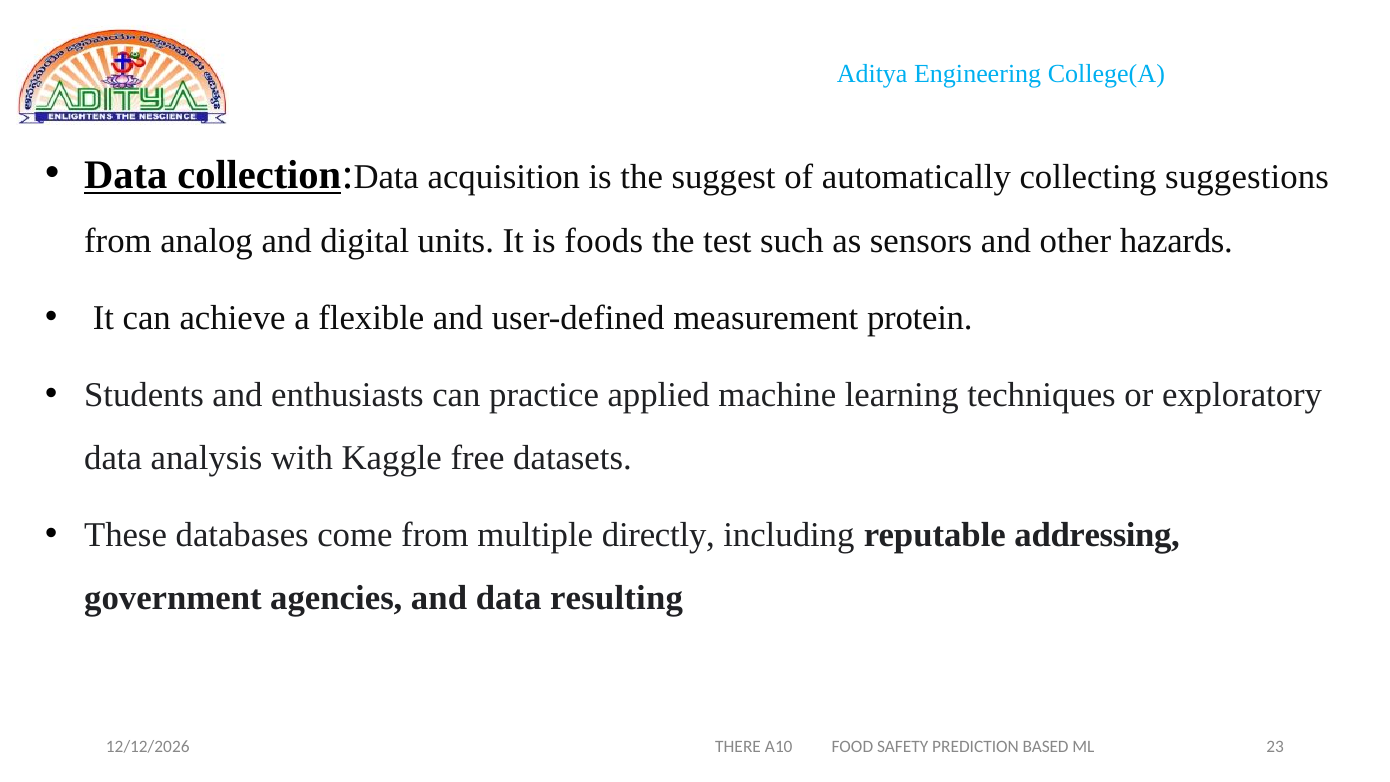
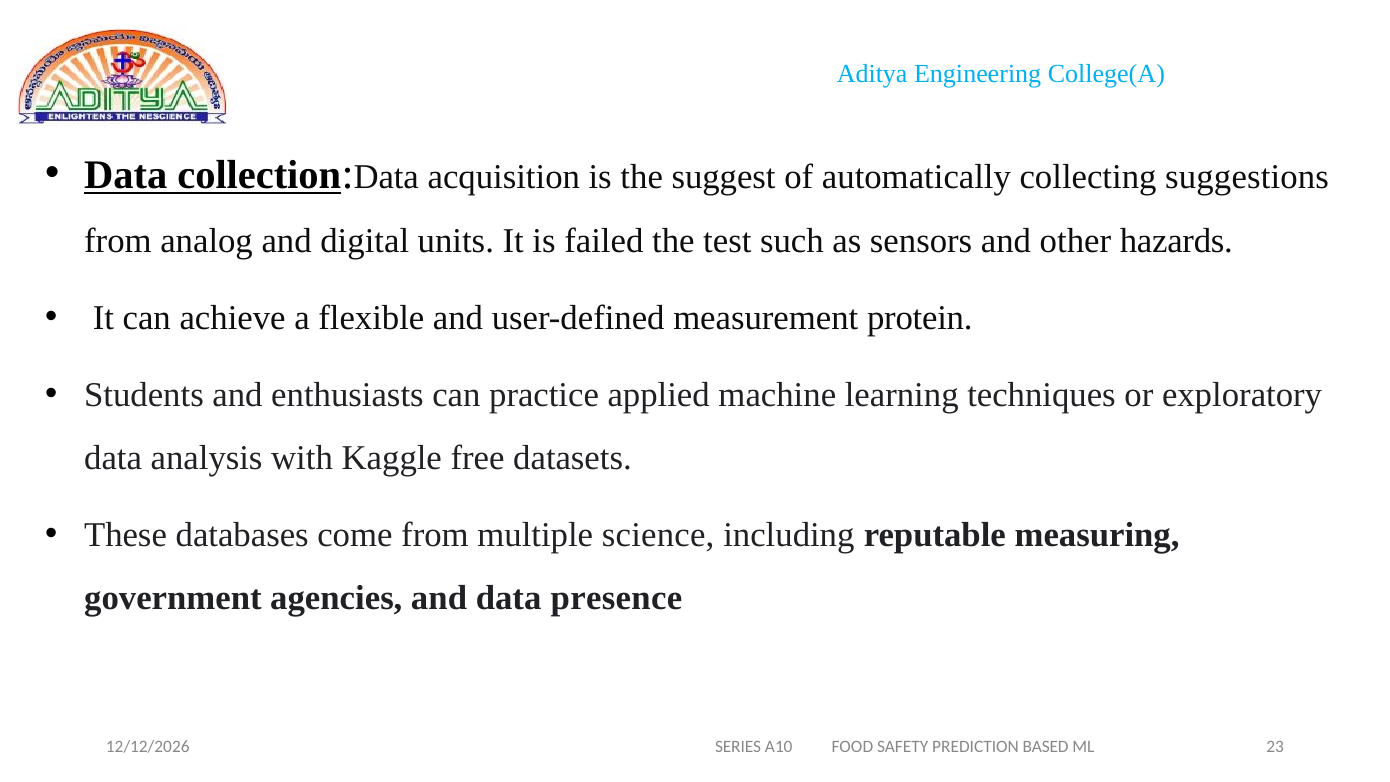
foods: foods -> failed
directly: directly -> science
addressing: addressing -> measuring
resulting: resulting -> presence
THERE: THERE -> SERIES
